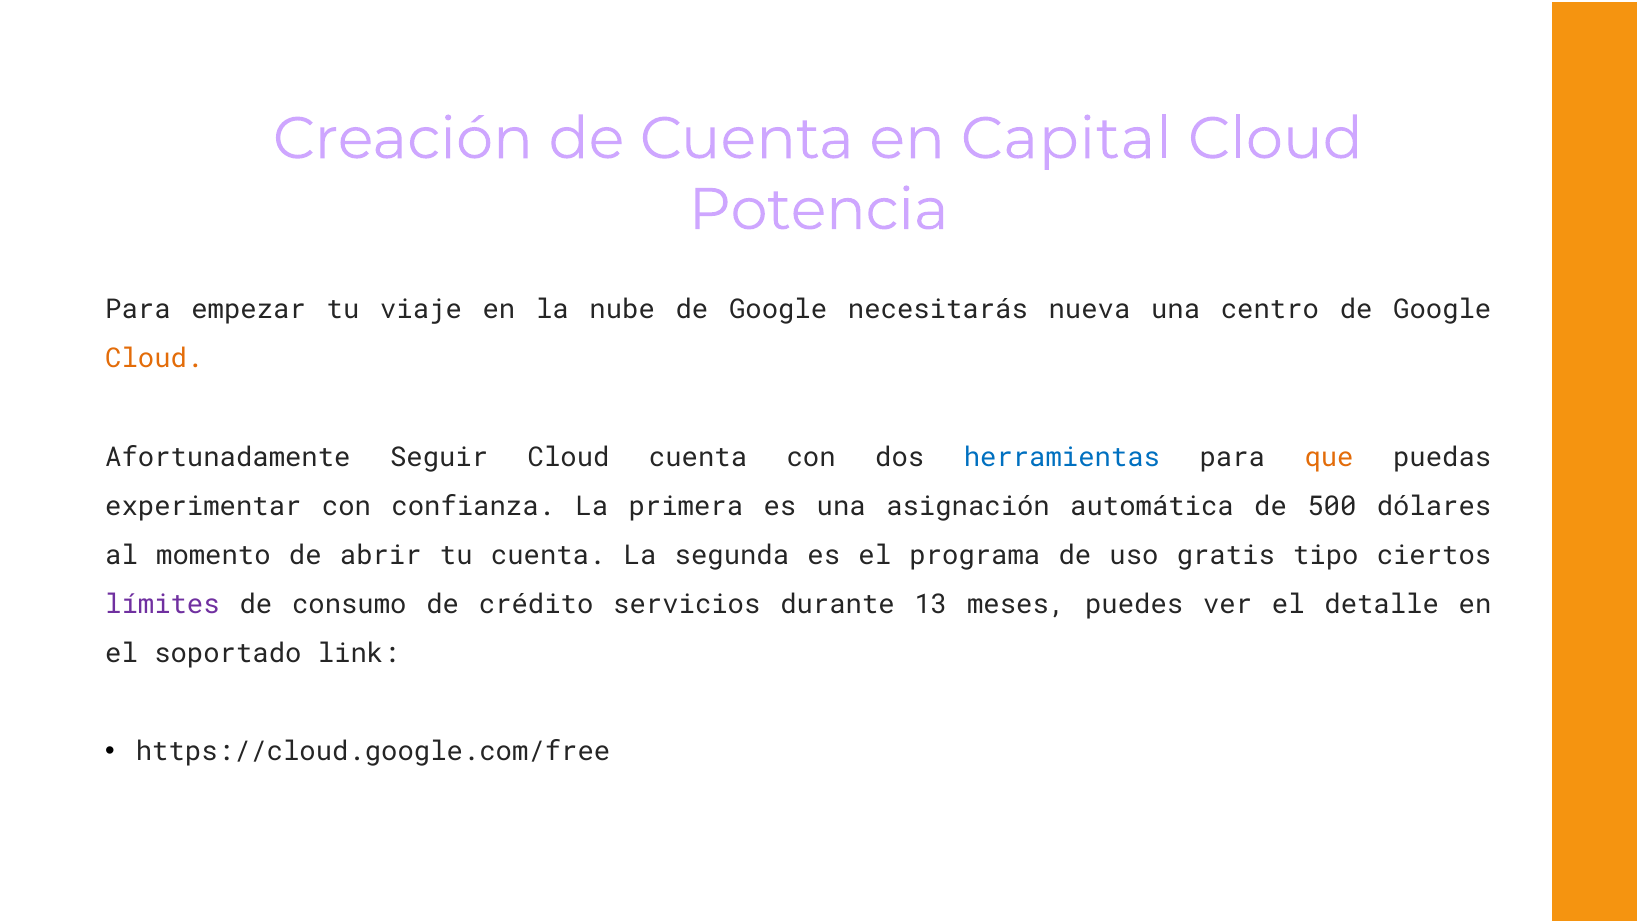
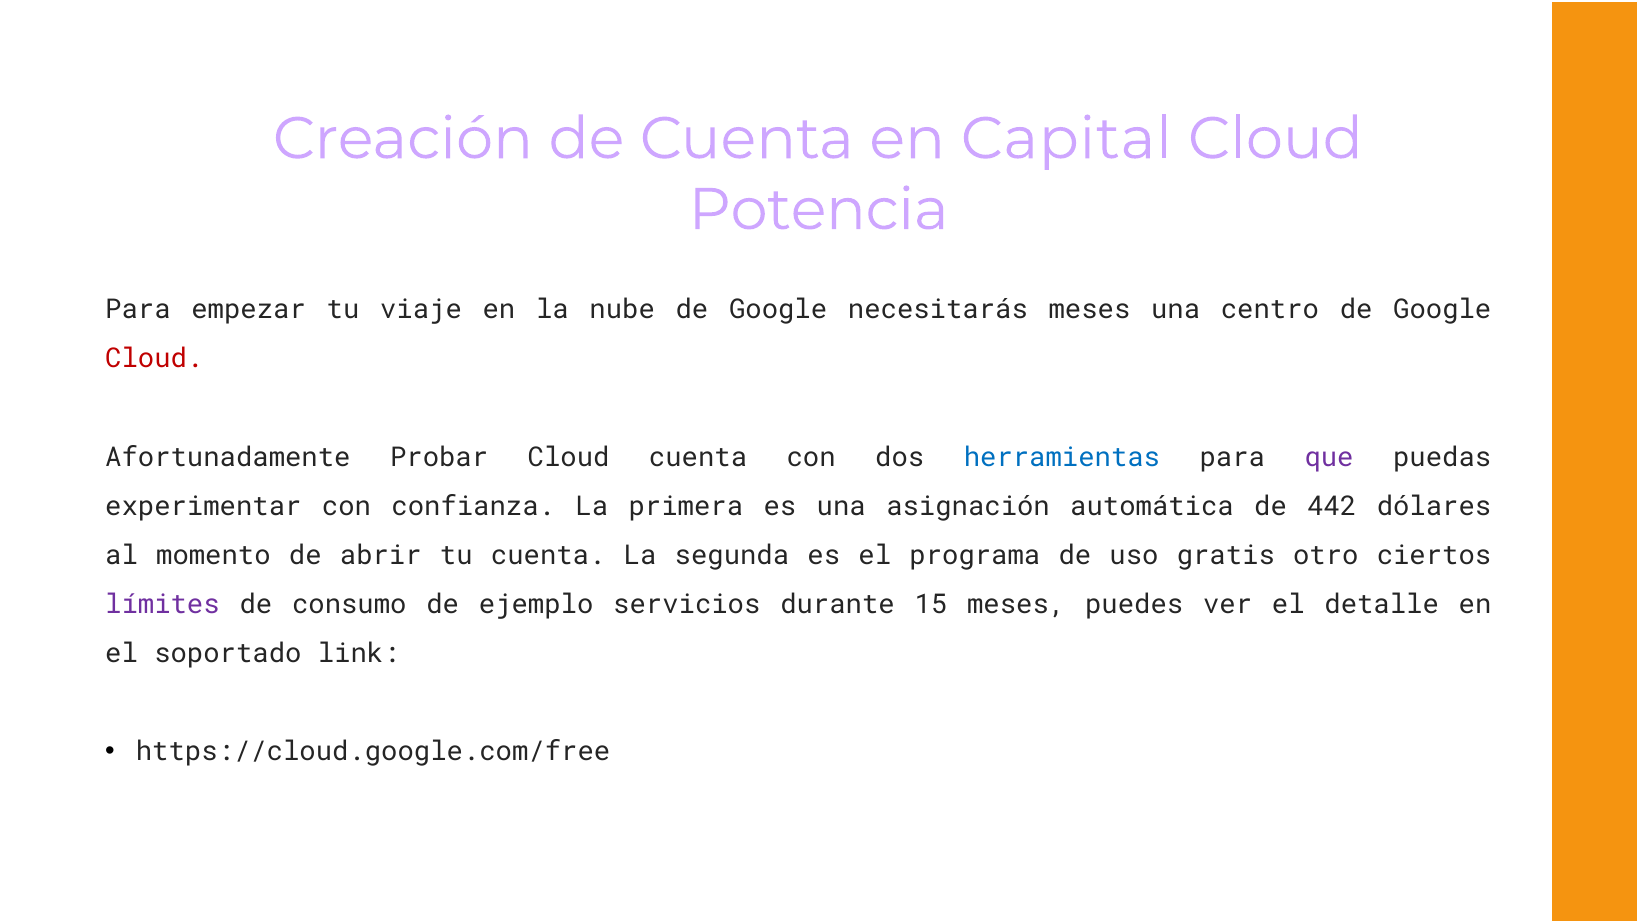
necesitarás nueva: nueva -> meses
Cloud at (154, 359) colour: orange -> red
Seguir: Seguir -> Probar
que colour: orange -> purple
500: 500 -> 442
tipo: tipo -> otro
crédito: crédito -> ejemplo
13: 13 -> 15
